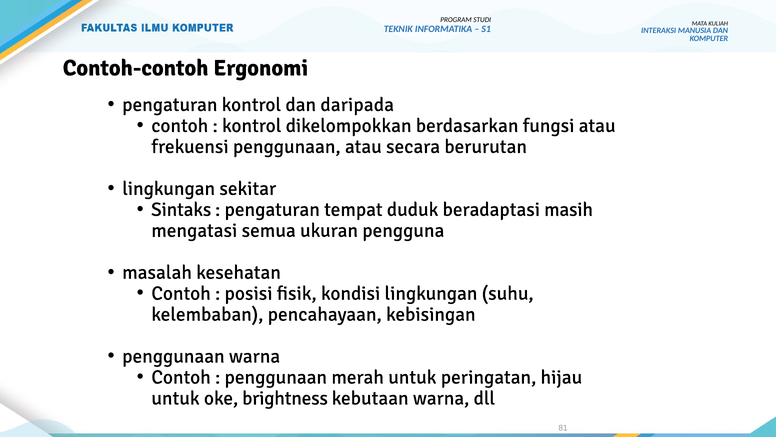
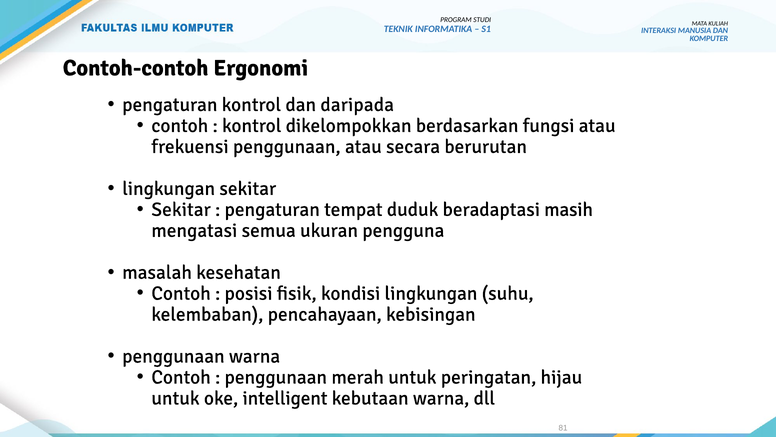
Sintaks at (181, 209): Sintaks -> Sekitar
brightness: brightness -> intelligent
